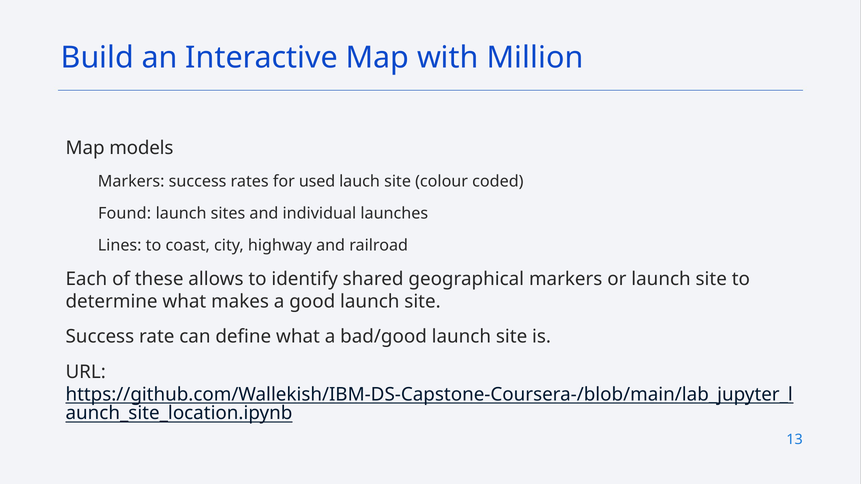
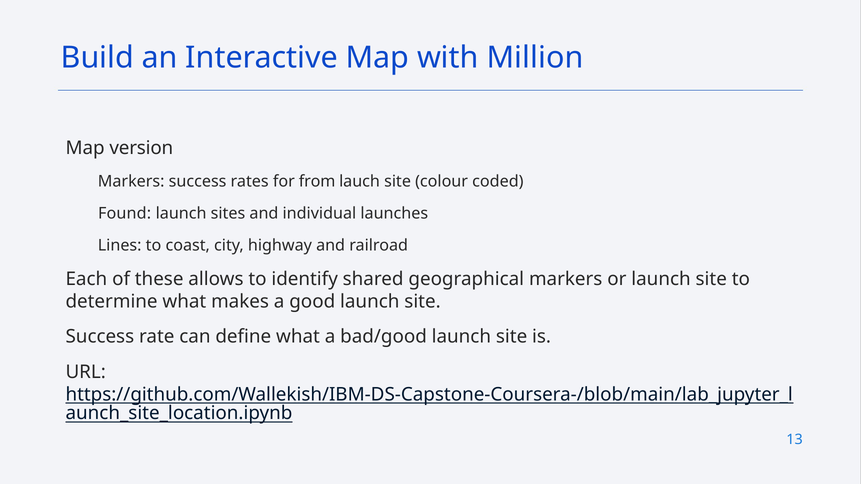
models: models -> version
used: used -> from
